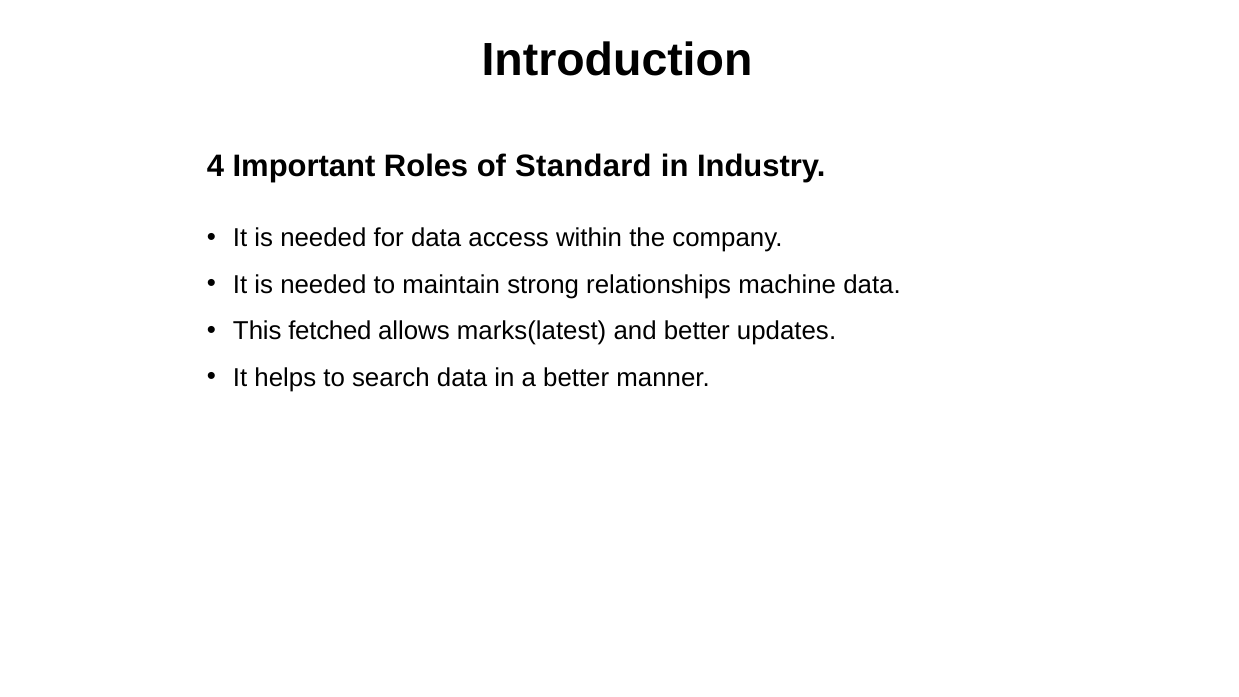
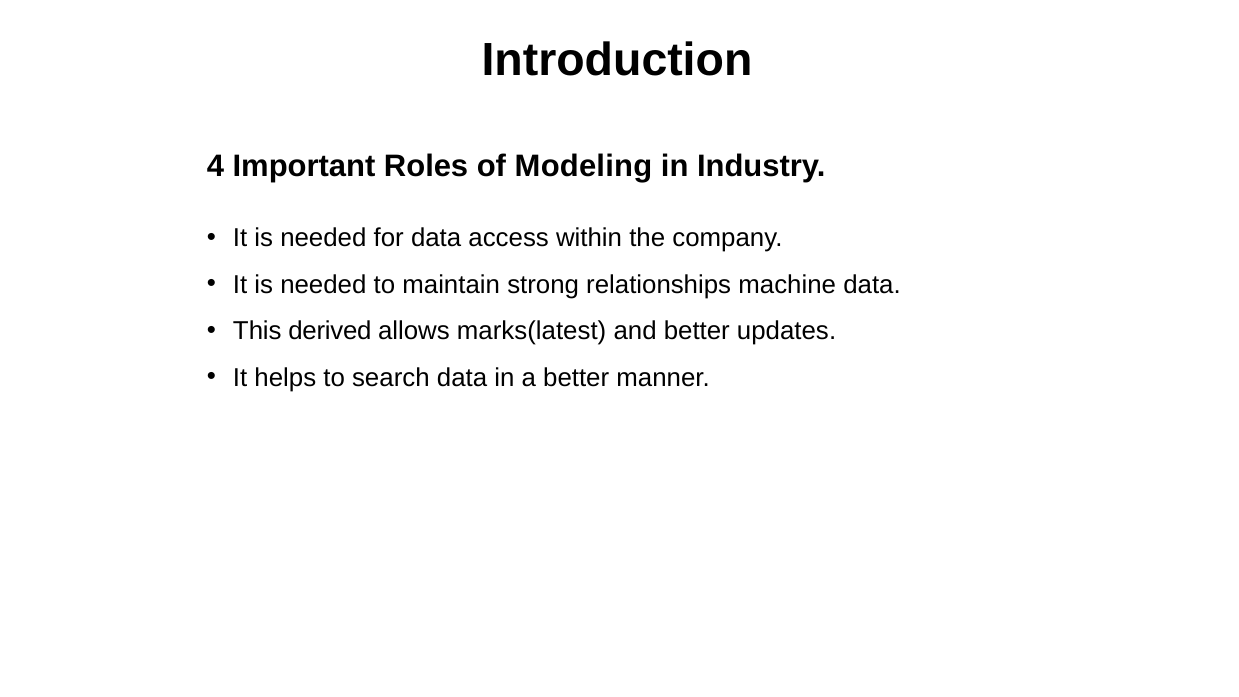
Standard: Standard -> Modeling
fetched: fetched -> derived
